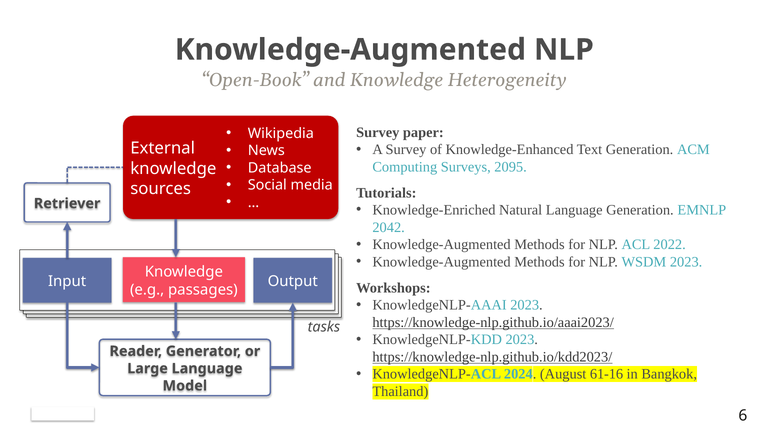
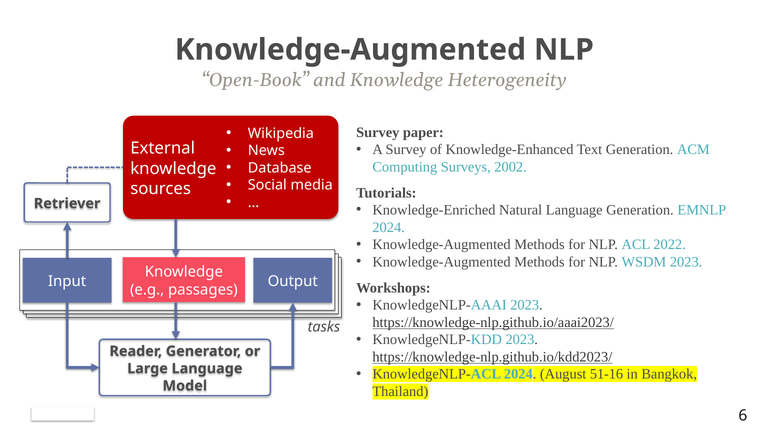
2095: 2095 -> 2002
2042 at (389, 227): 2042 -> 2024
61-16: 61-16 -> 51-16
